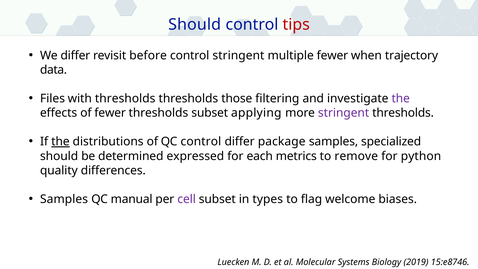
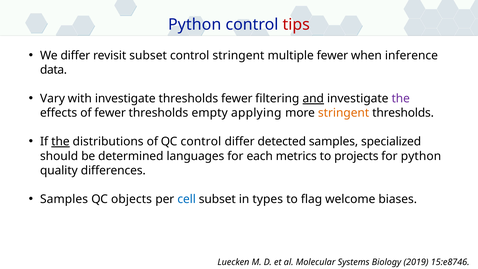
Should at (195, 25): Should -> Python
revisit before: before -> subset
trajectory: trajectory -> inference
Files: Files -> Vary
with thresholds: thresholds -> investigate
thresholds those: those -> fewer
and underline: none -> present
thresholds subset: subset -> empty
stringent at (344, 113) colour: purple -> orange
package: package -> detected
expressed: expressed -> languages
remove: remove -> projects
manual: manual -> objects
cell colour: purple -> blue
